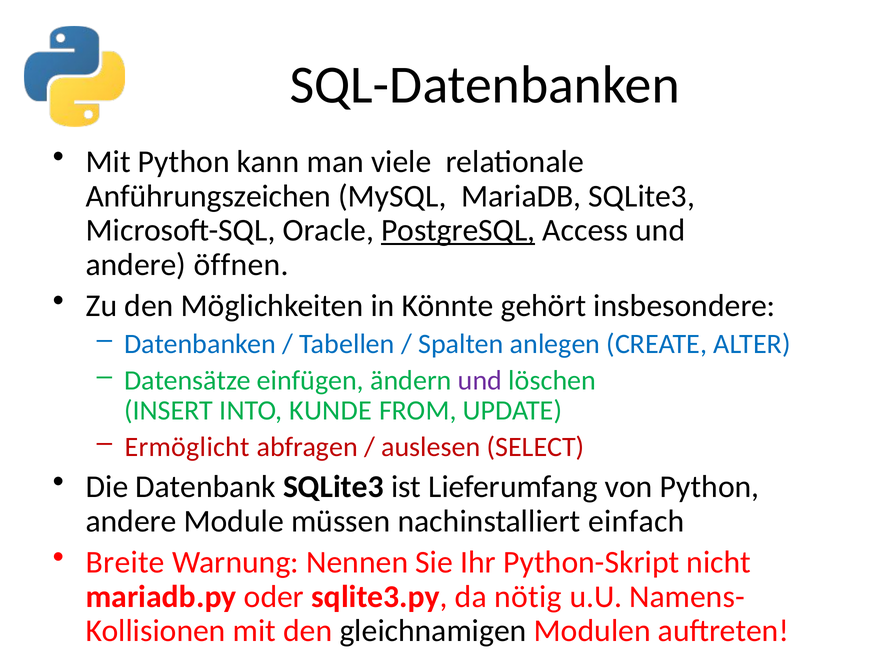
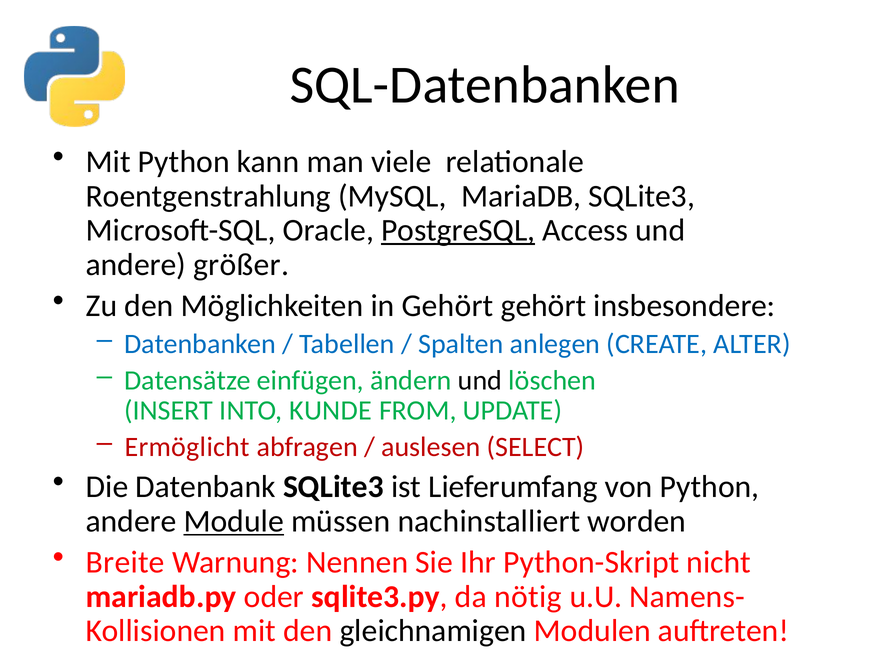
Anführungszeichen: Anführungszeichen -> Roentgenstrahlung
öffnen: öffnen -> größer
in Könnte: Könnte -> Gehört
und at (480, 380) colour: purple -> black
Module underline: none -> present
einfach: einfach -> worden
